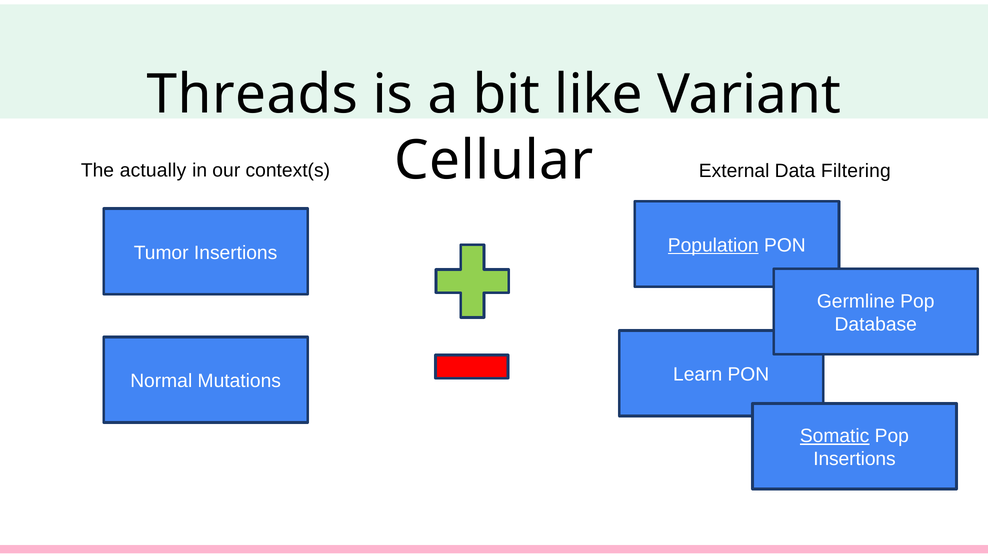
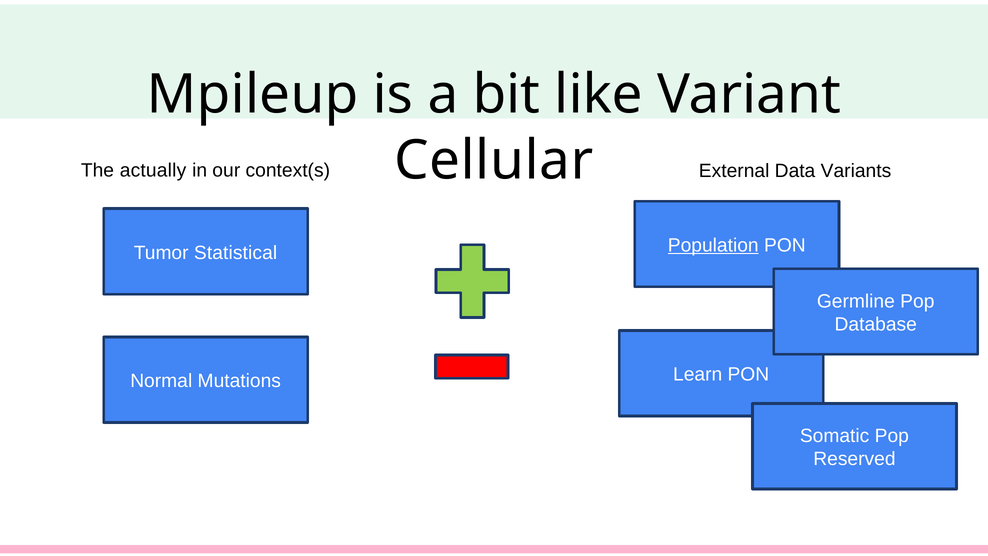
Threads: Threads -> Mpileup
Filtering: Filtering -> Variants
Tumor Insertions: Insertions -> Statistical
Somatic underline: present -> none
Insertions at (854, 459): Insertions -> Reserved
